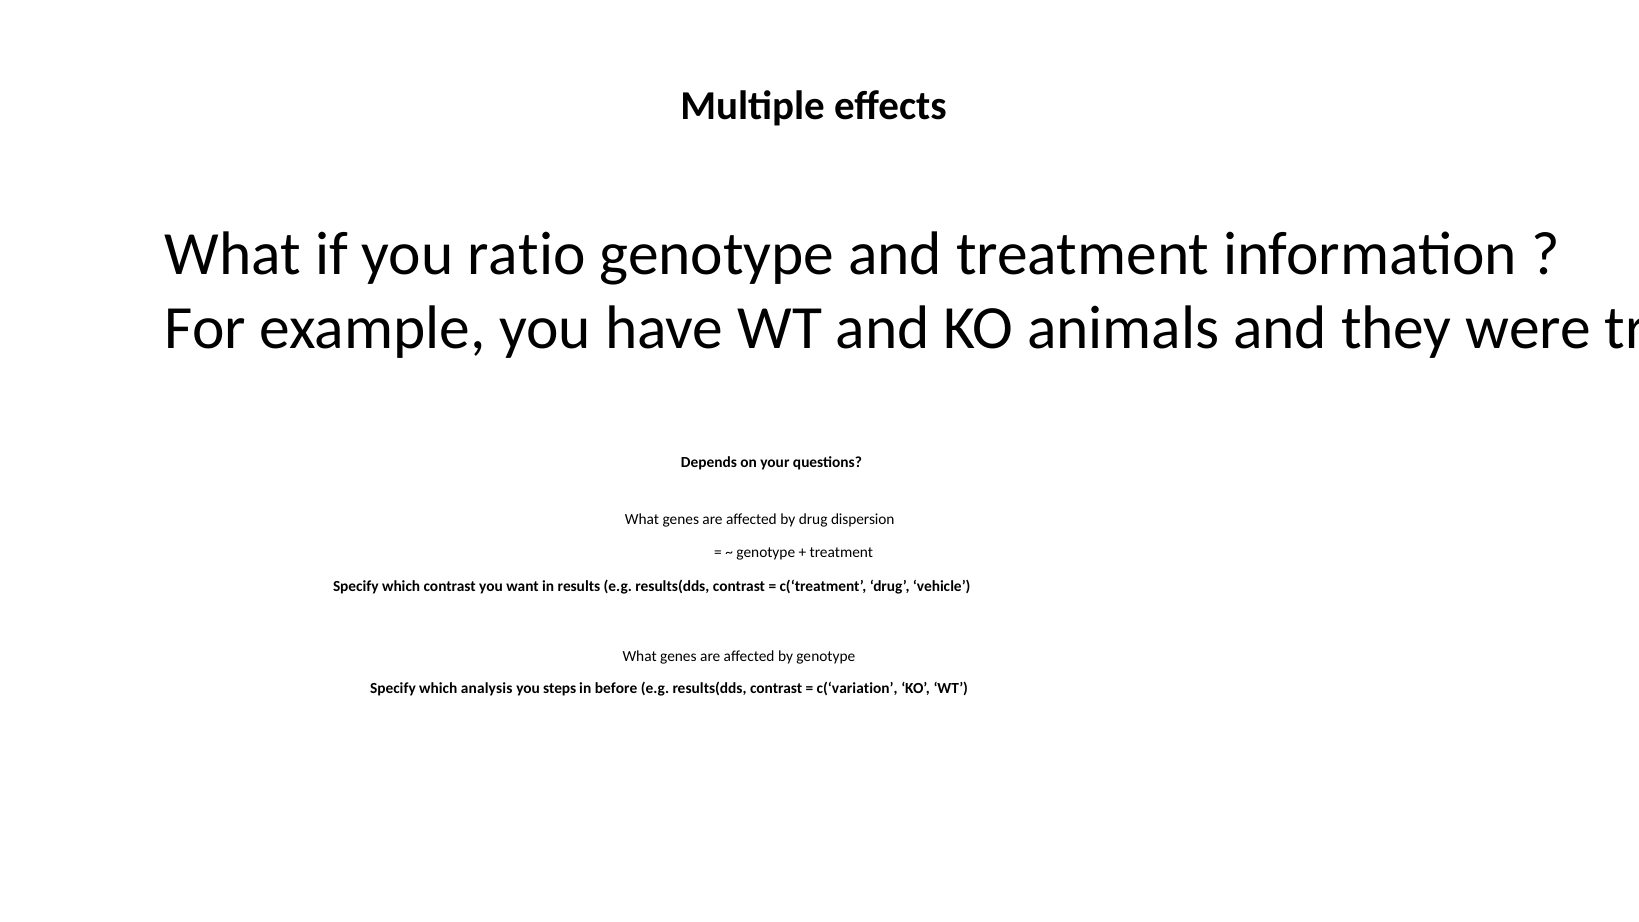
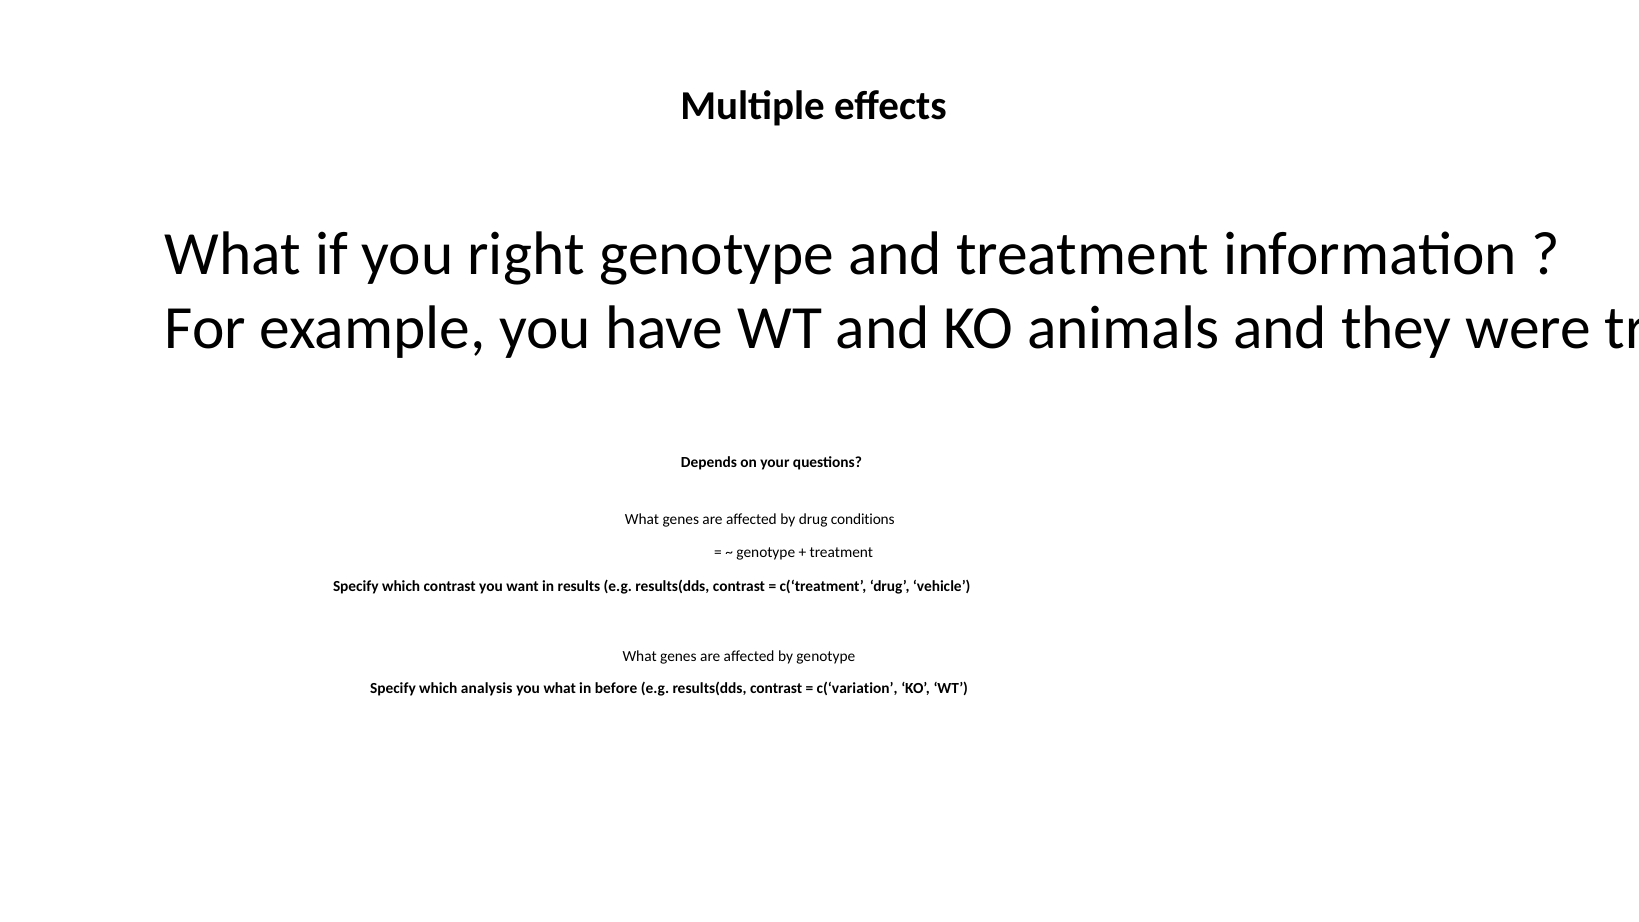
ratio: ratio -> right
dispersion: dispersion -> conditions
you steps: steps -> what
